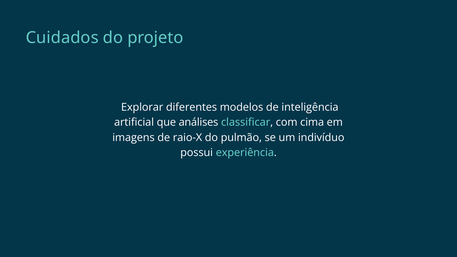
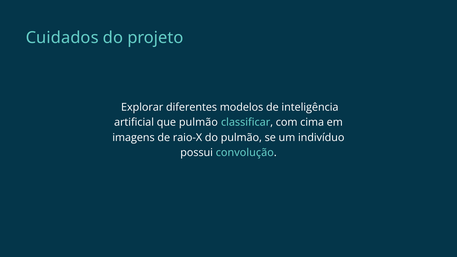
que análises: análises -> pulmão
experiência: experiência -> convolução
